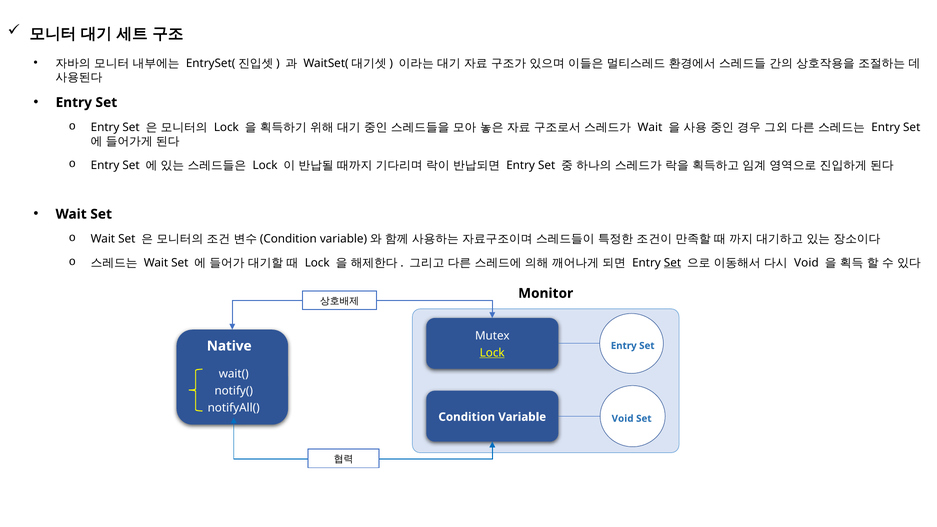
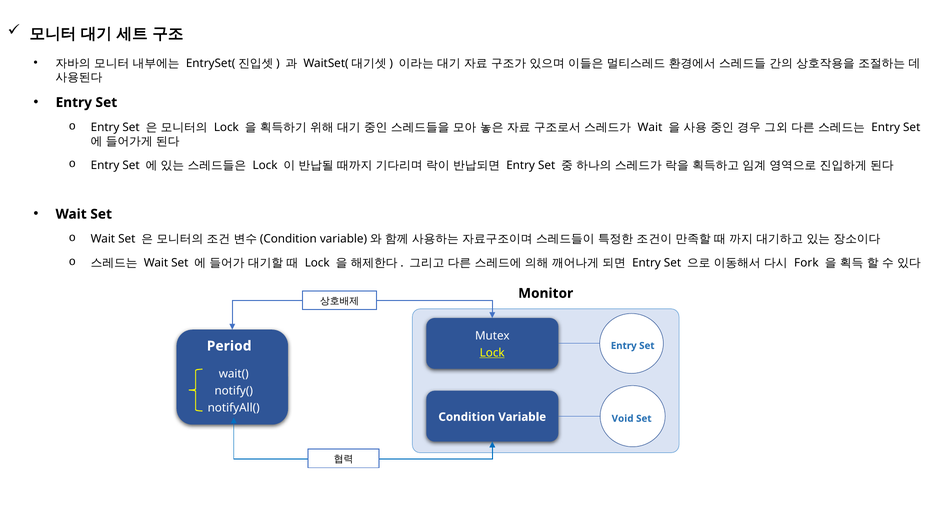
Set at (672, 263) underline: present -> none
Void at (806, 263): Void -> Fork
Native: Native -> Period
